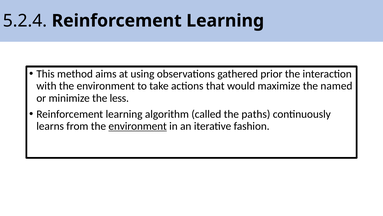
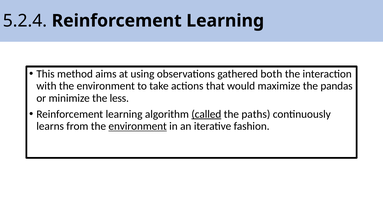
prior: prior -> both
named: named -> pandas
called underline: none -> present
